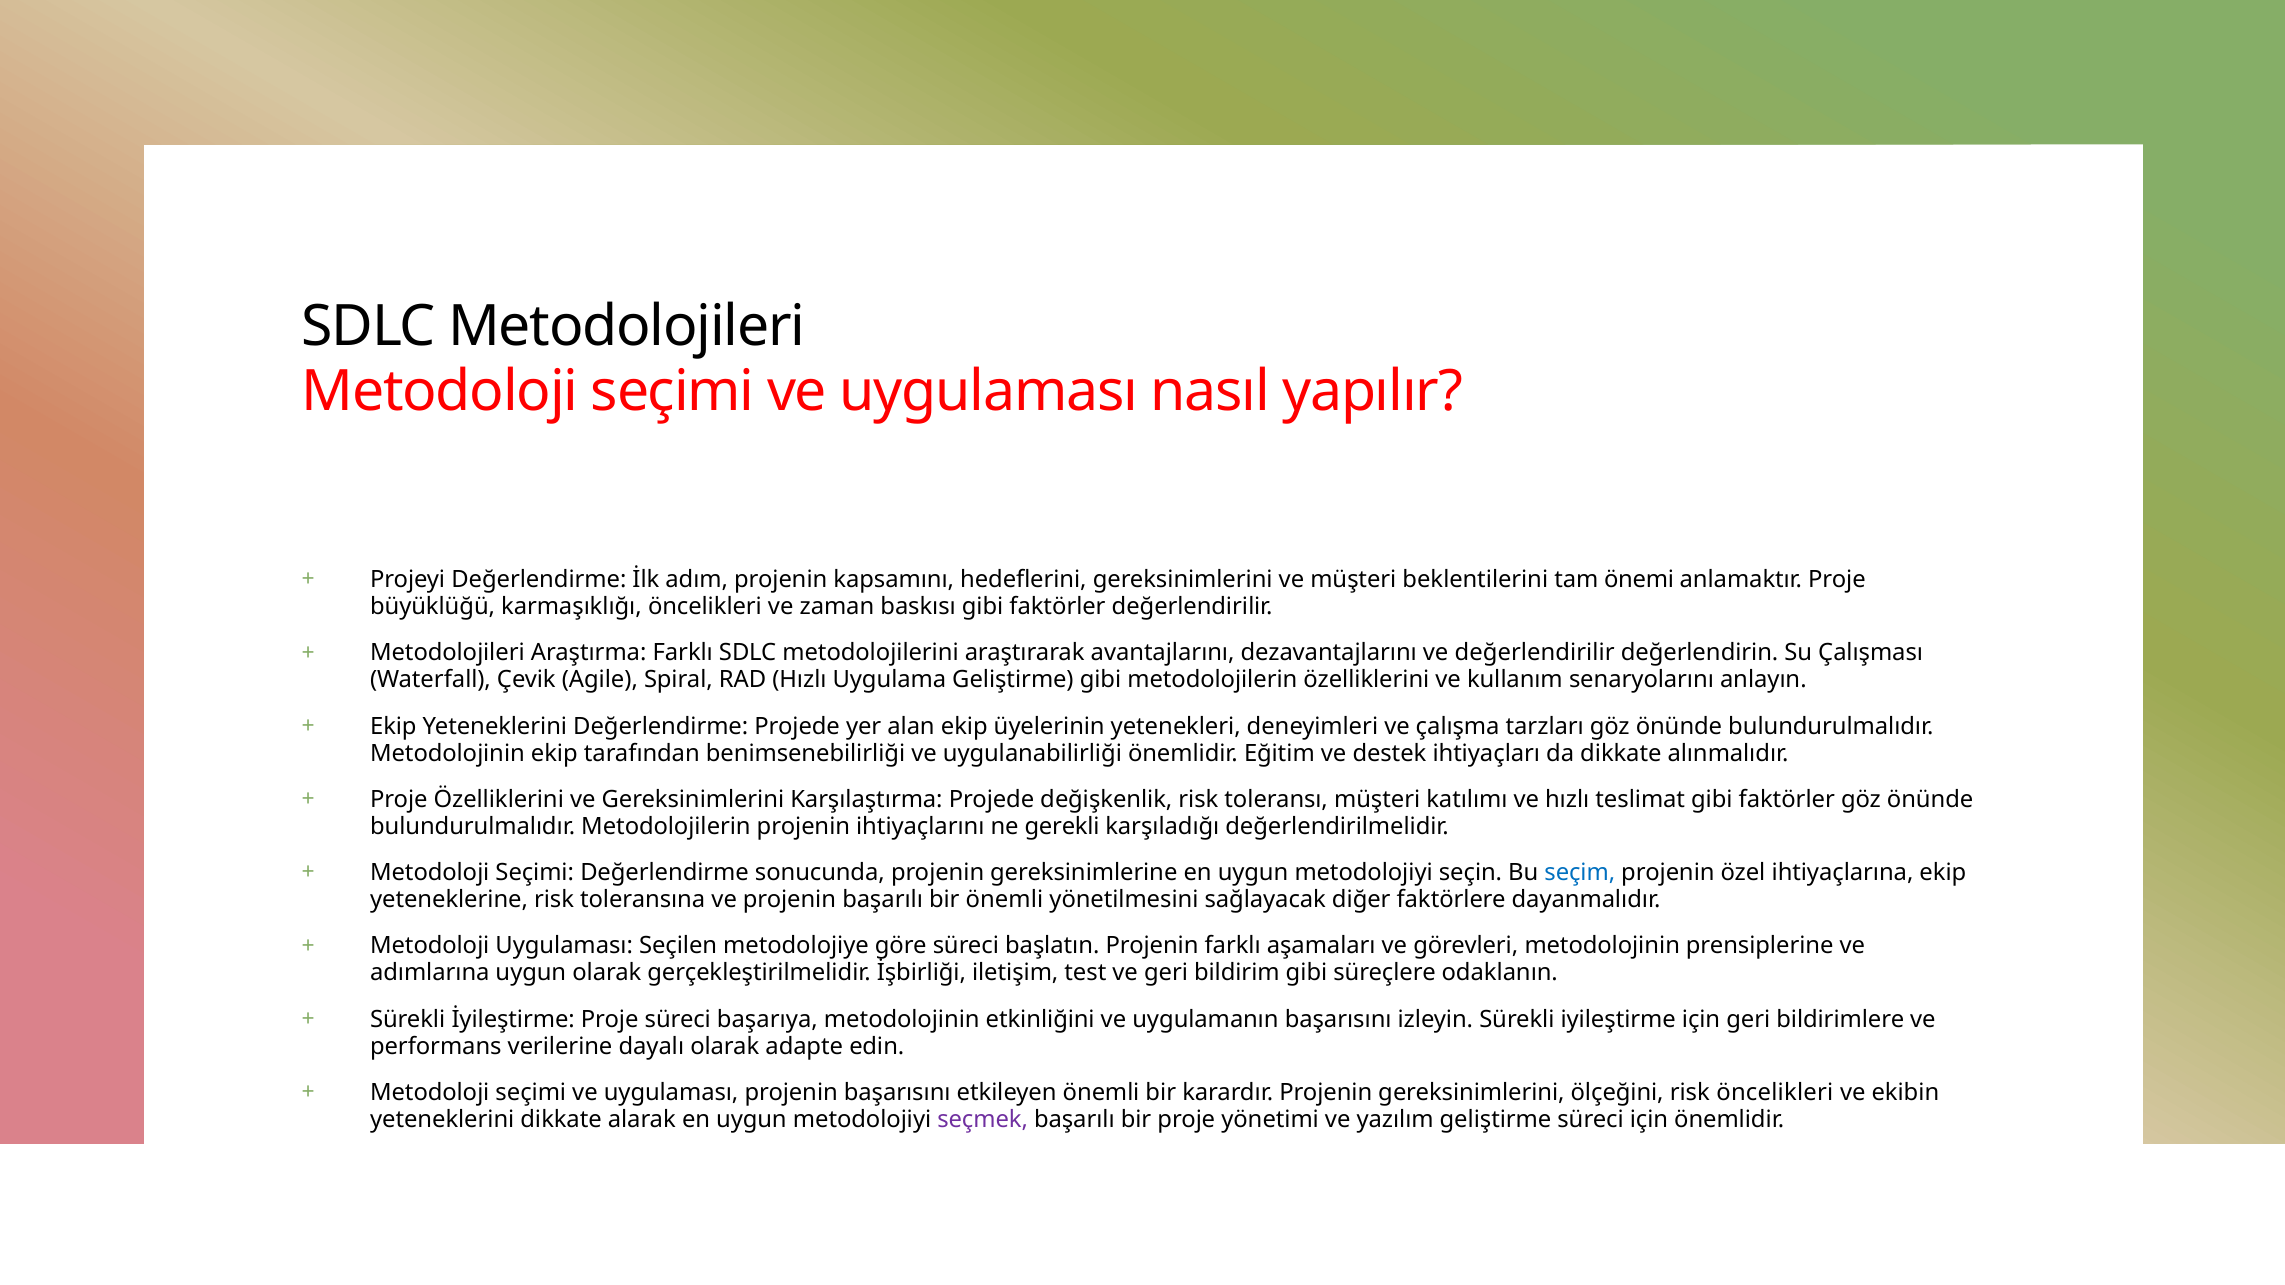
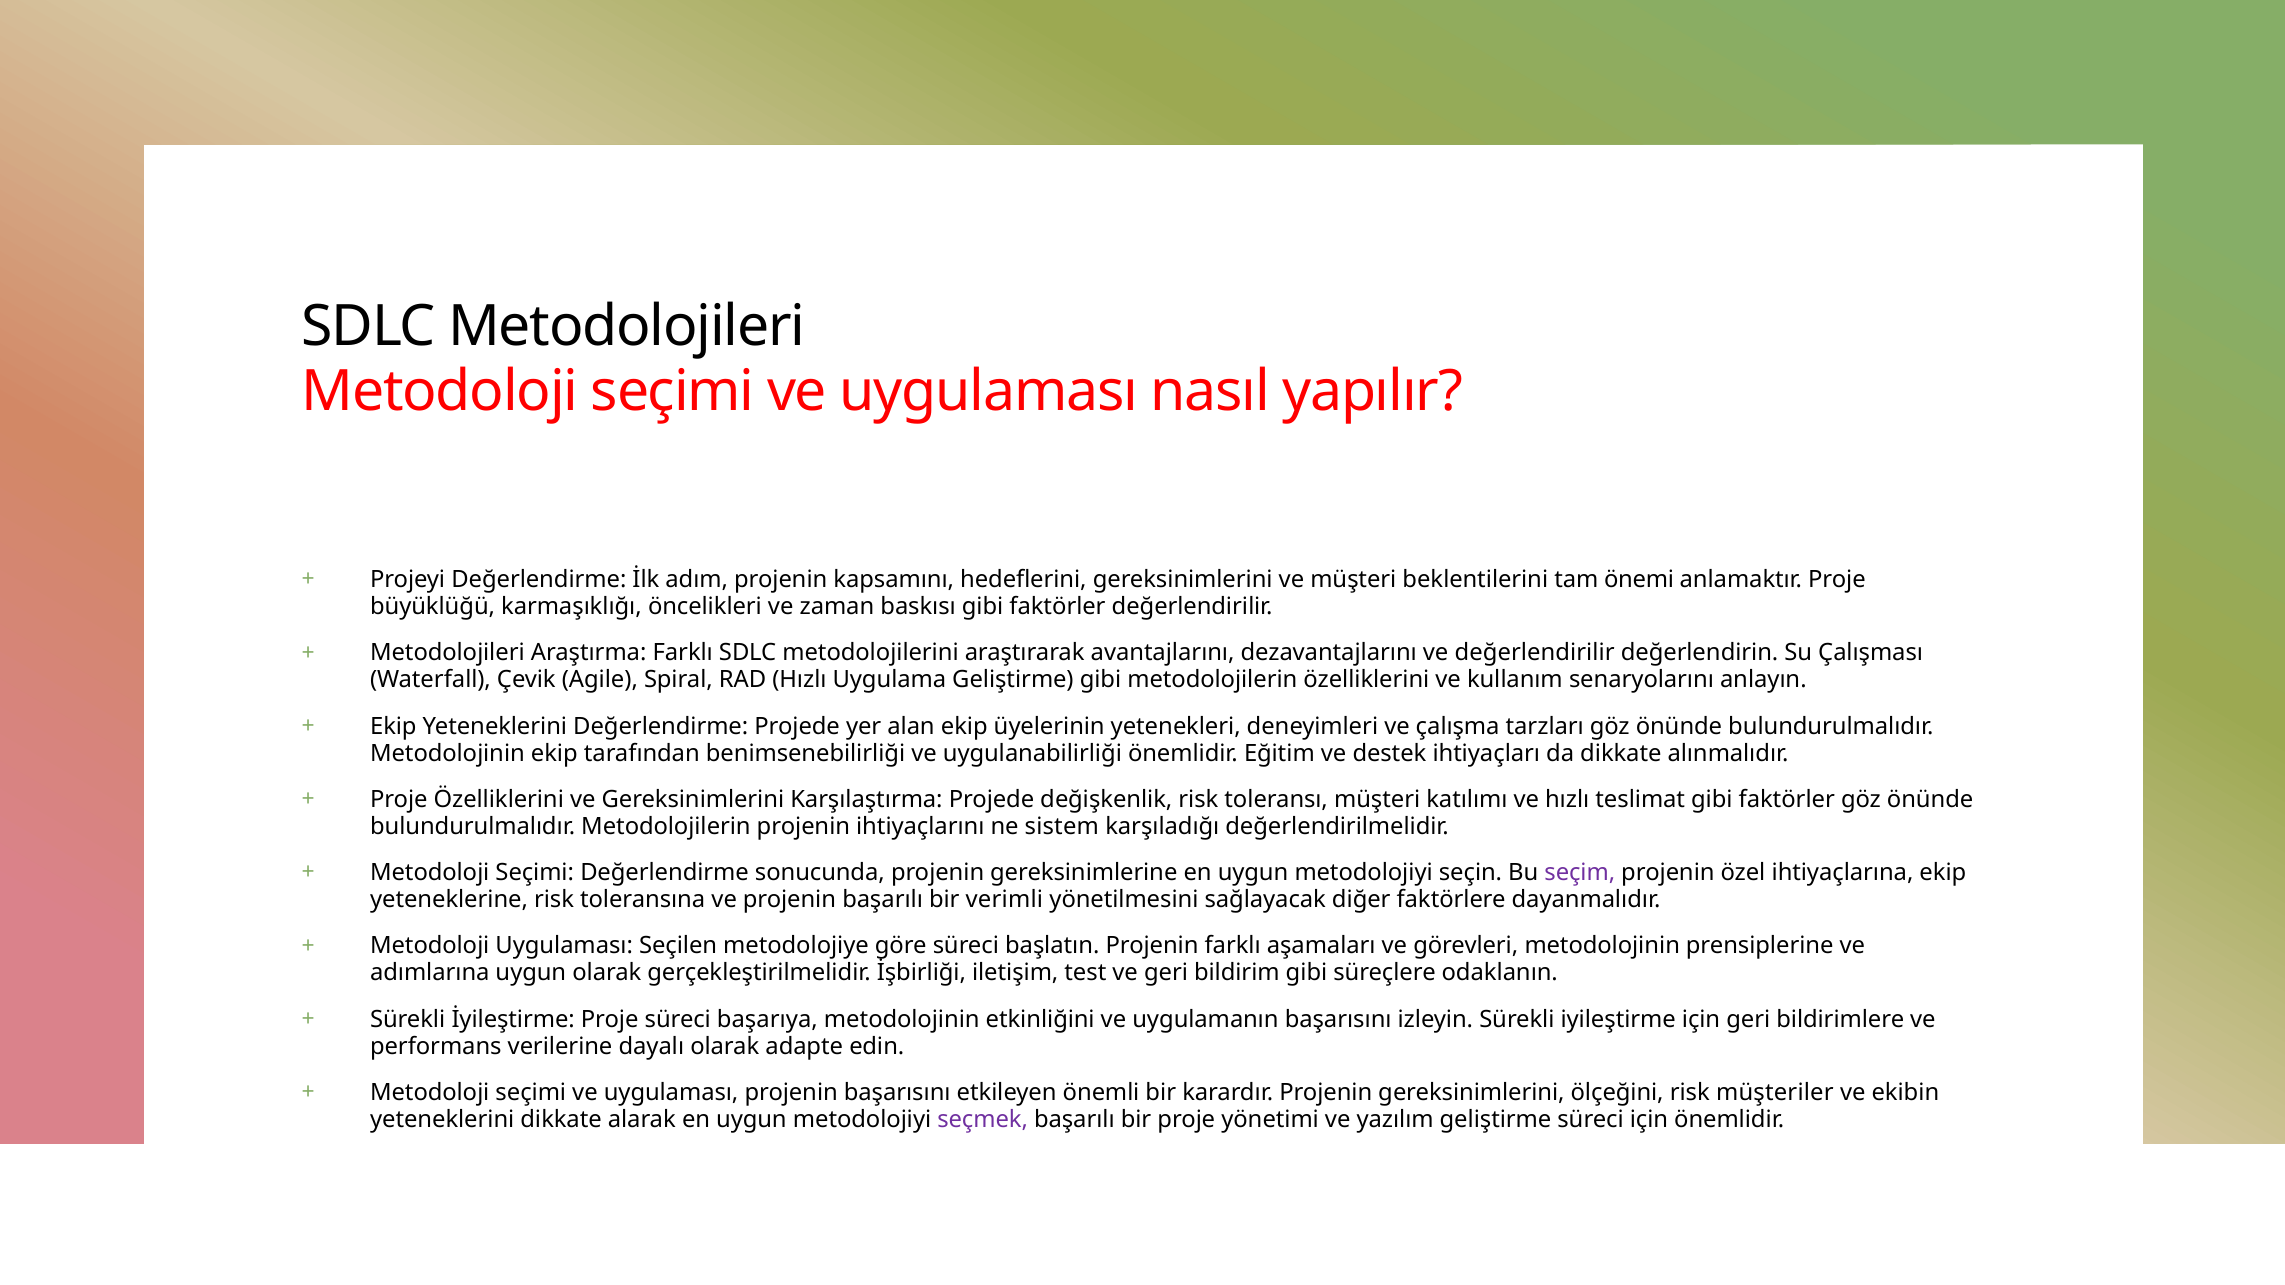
gerekli: gerekli -> sistem
seçim colour: blue -> purple
bir önemli: önemli -> verimli
risk öncelikleri: öncelikleri -> müşteriler
